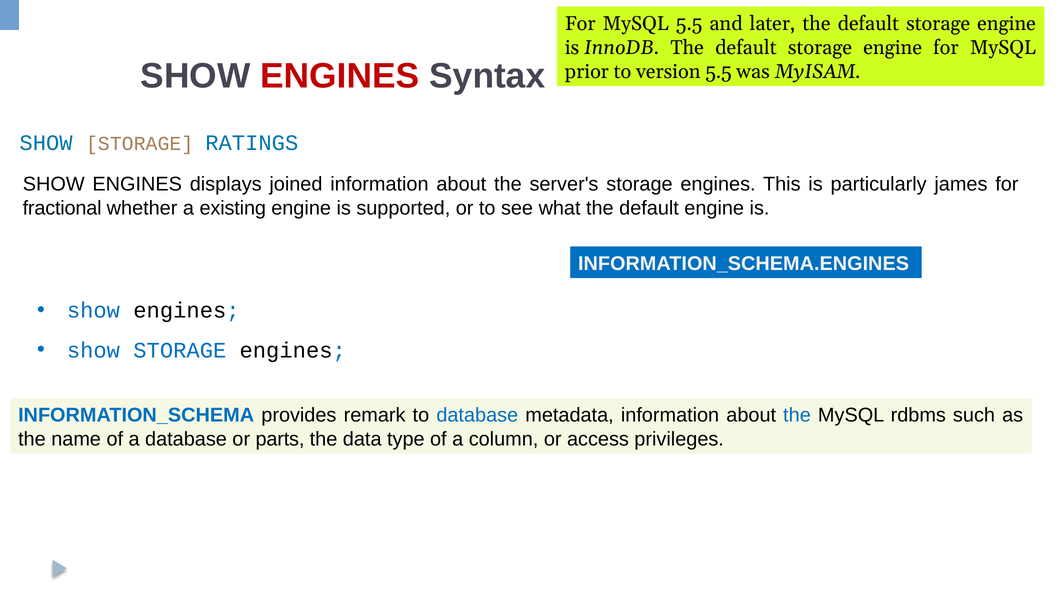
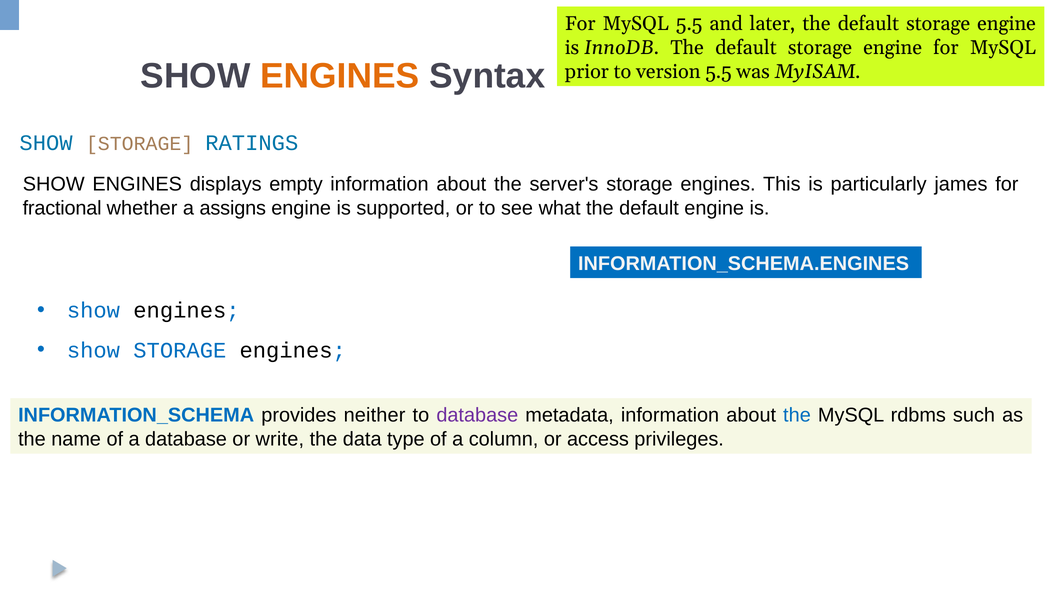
ENGINES at (340, 76) colour: red -> orange
joined: joined -> empty
existing: existing -> assigns
remark: remark -> neither
database at (477, 415) colour: blue -> purple
parts: parts -> write
